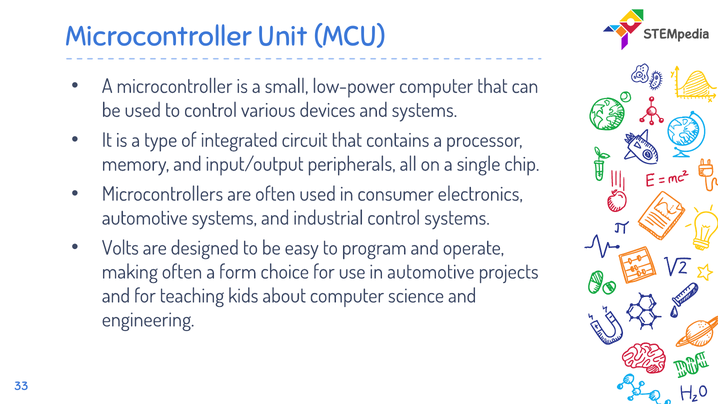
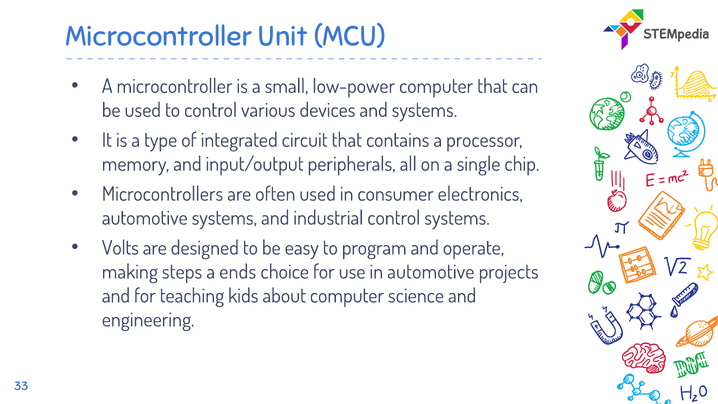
making often: often -> steps
form: form -> ends
